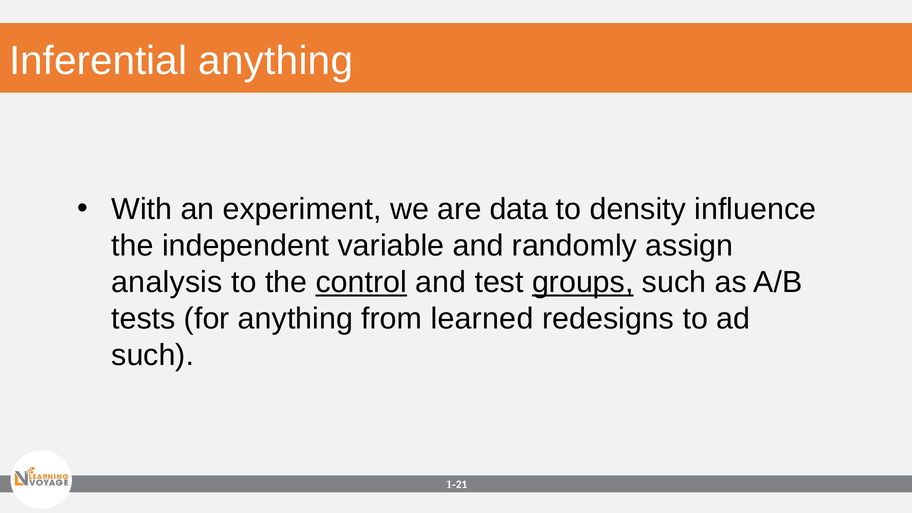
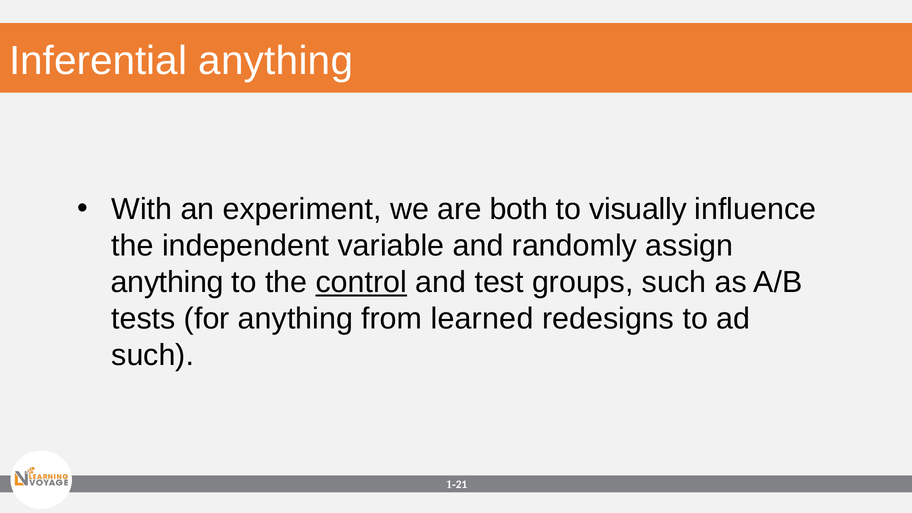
data: data -> both
density: density -> visually
analysis at (167, 282): analysis -> anything
groups underline: present -> none
